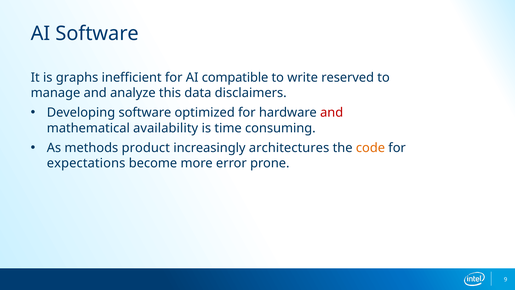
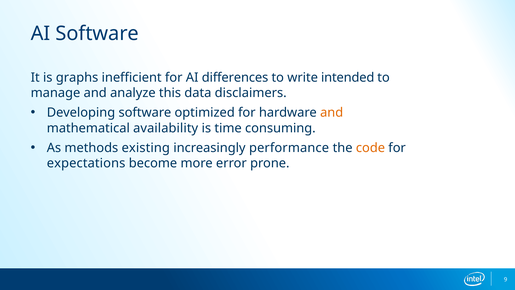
compatible: compatible -> differences
reserved: reserved -> intended
and at (332, 113) colour: red -> orange
product: product -> existing
architectures: architectures -> performance
